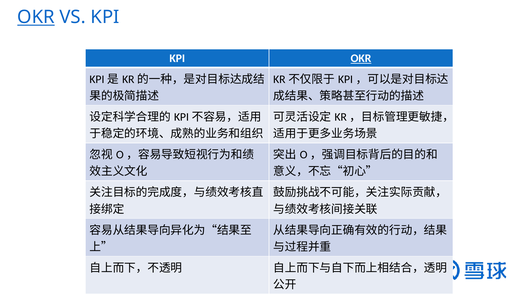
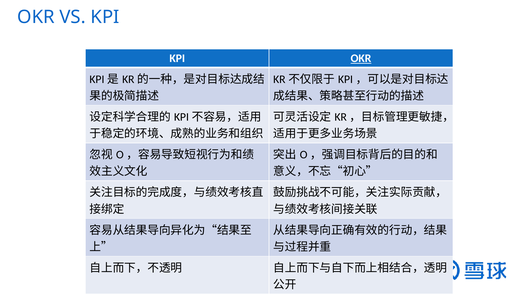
OKR at (36, 17) underline: present -> none
